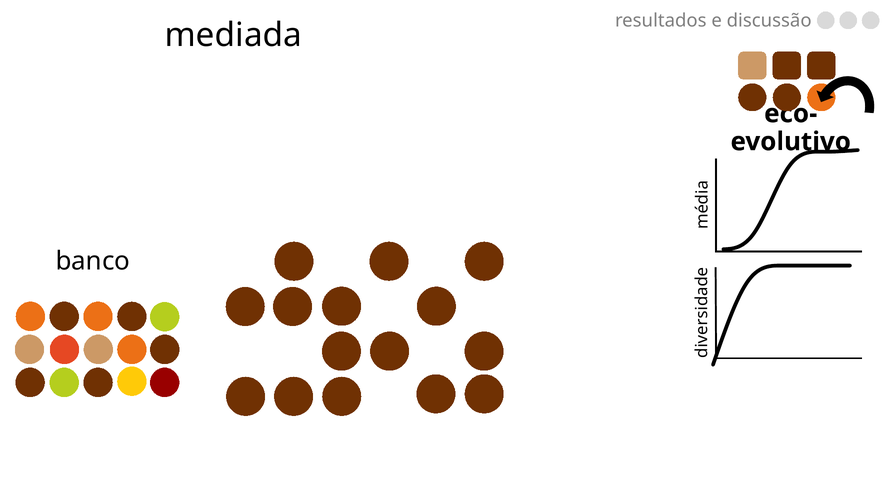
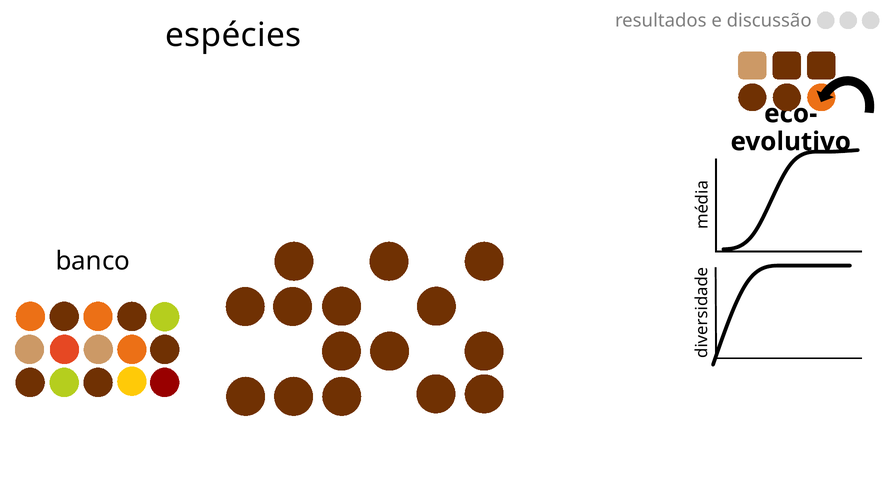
mediada: mediada -> espécies
